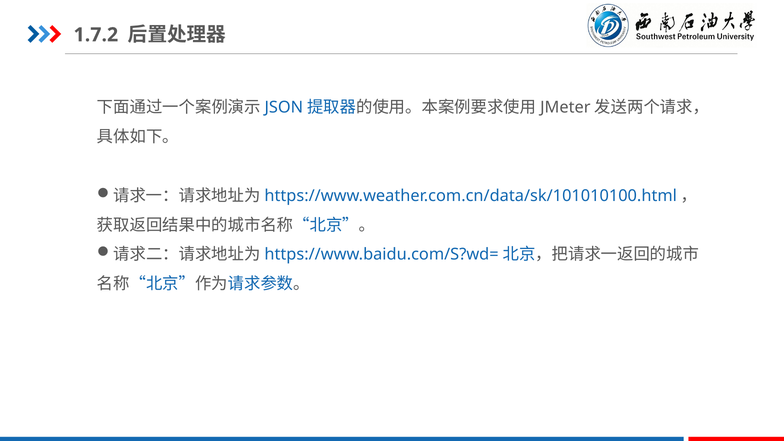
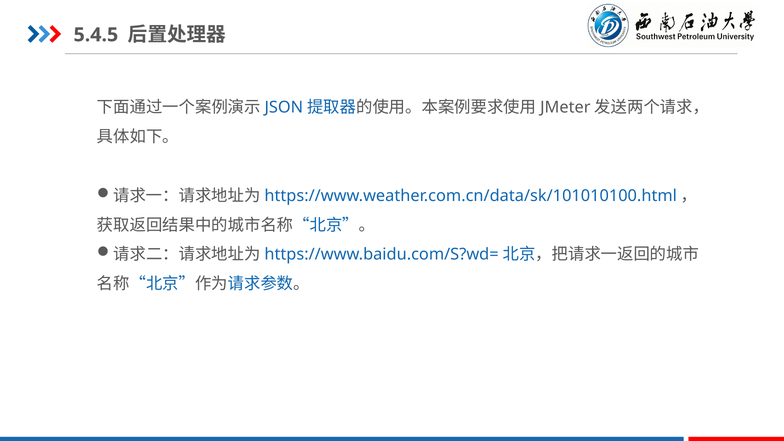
1.7.2: 1.7.2 -> 5.4.5
